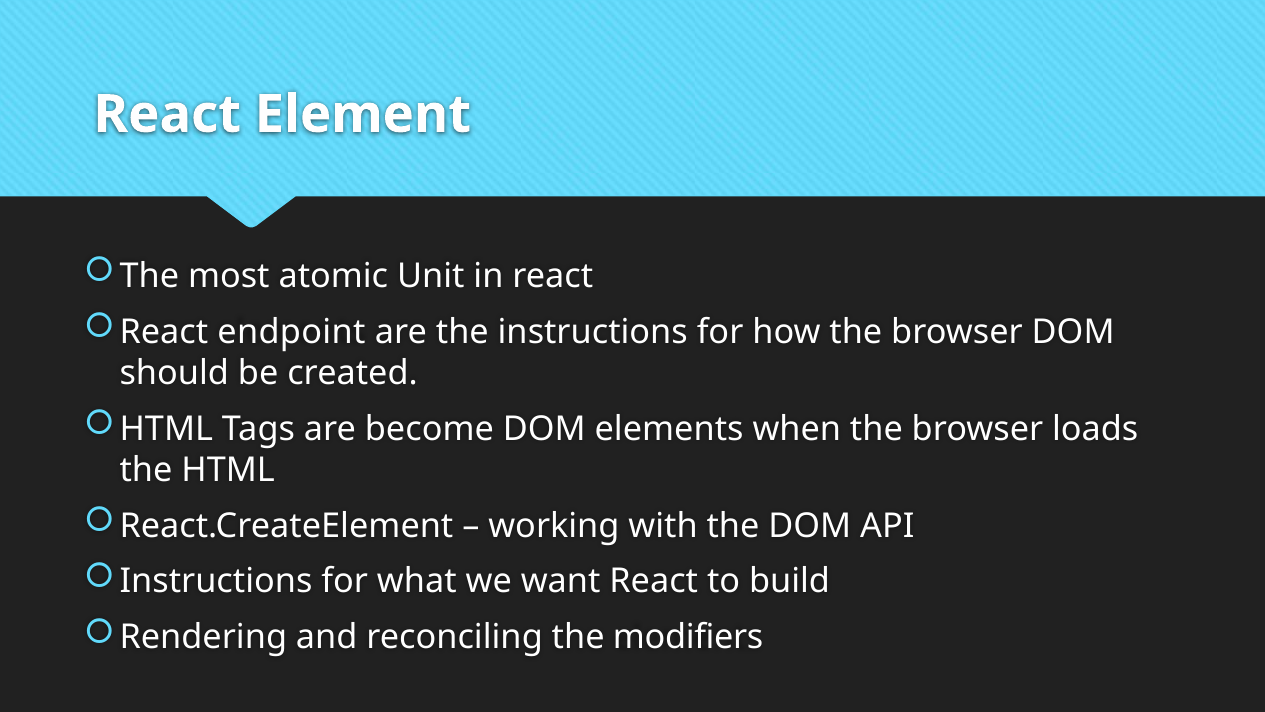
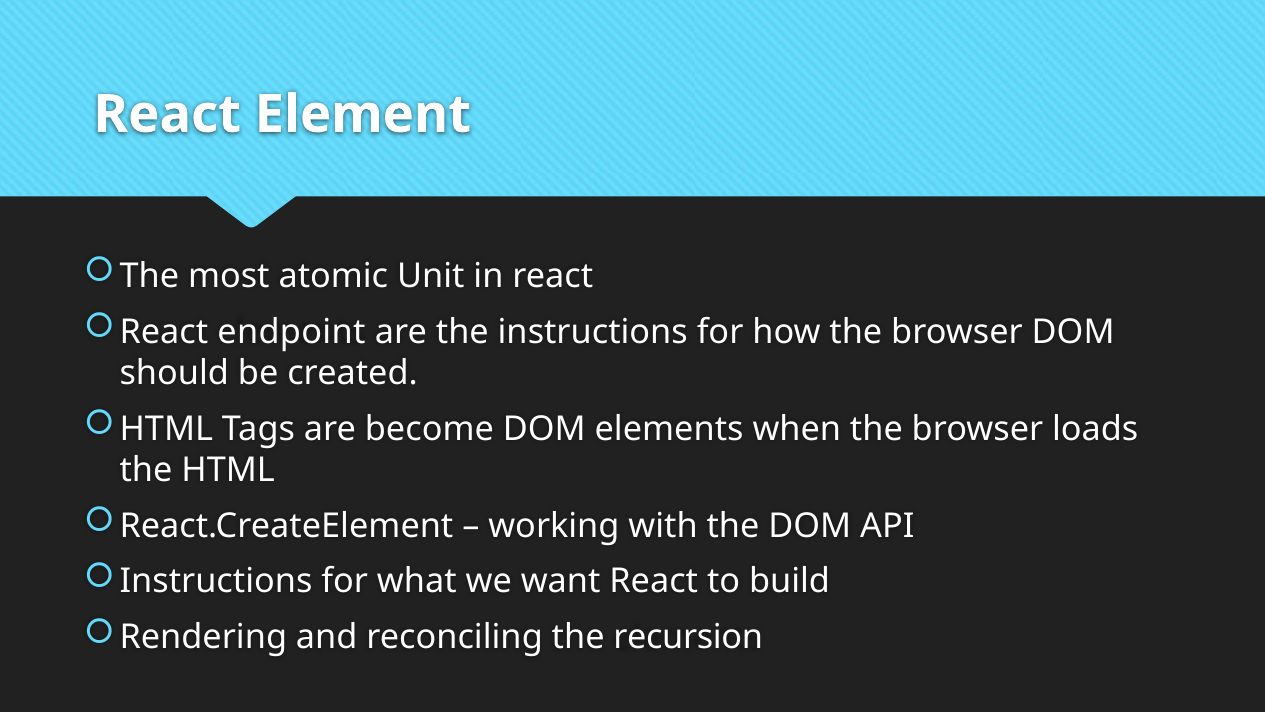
modifiers: modifiers -> recursion
